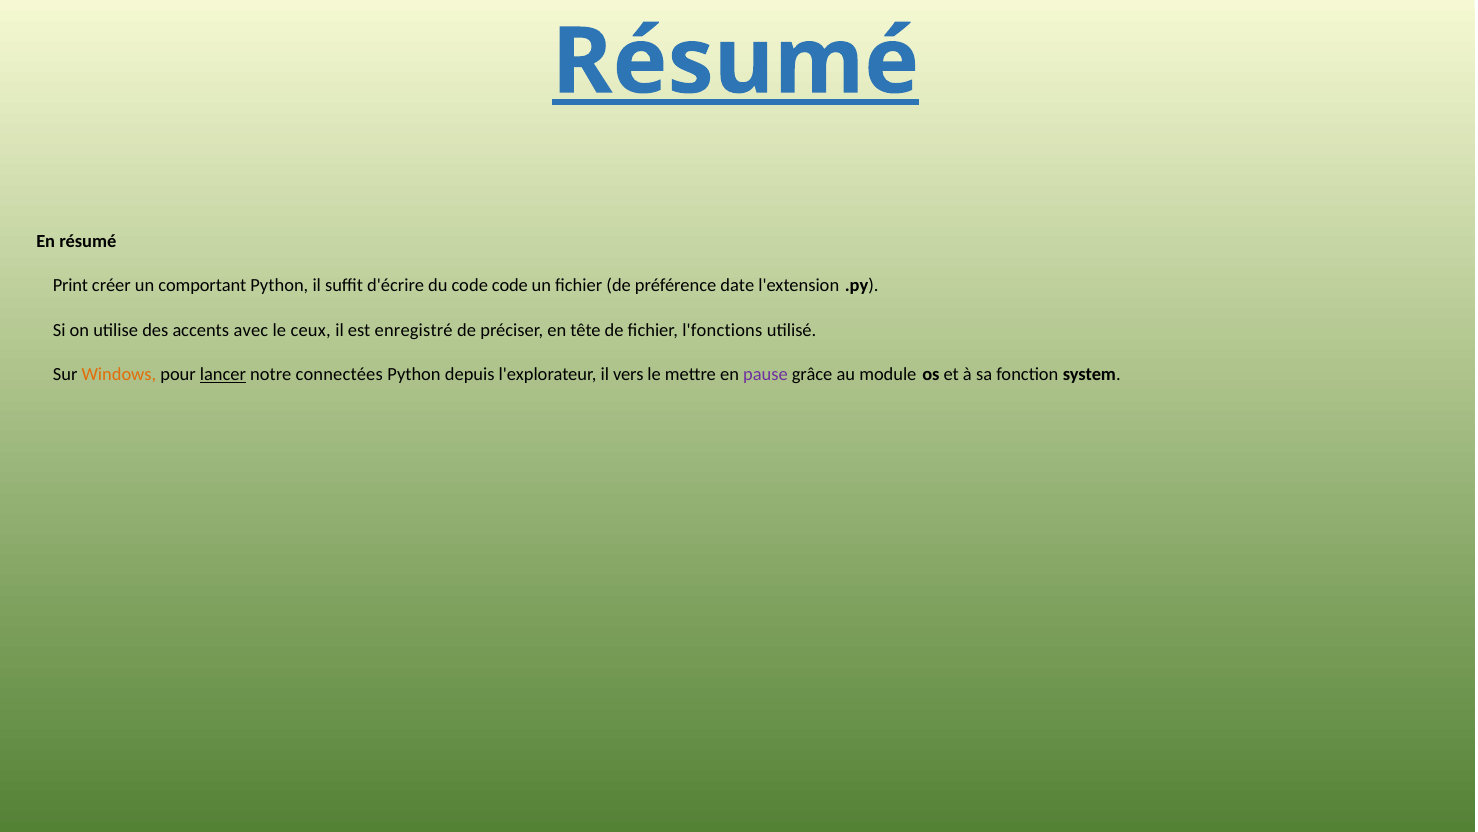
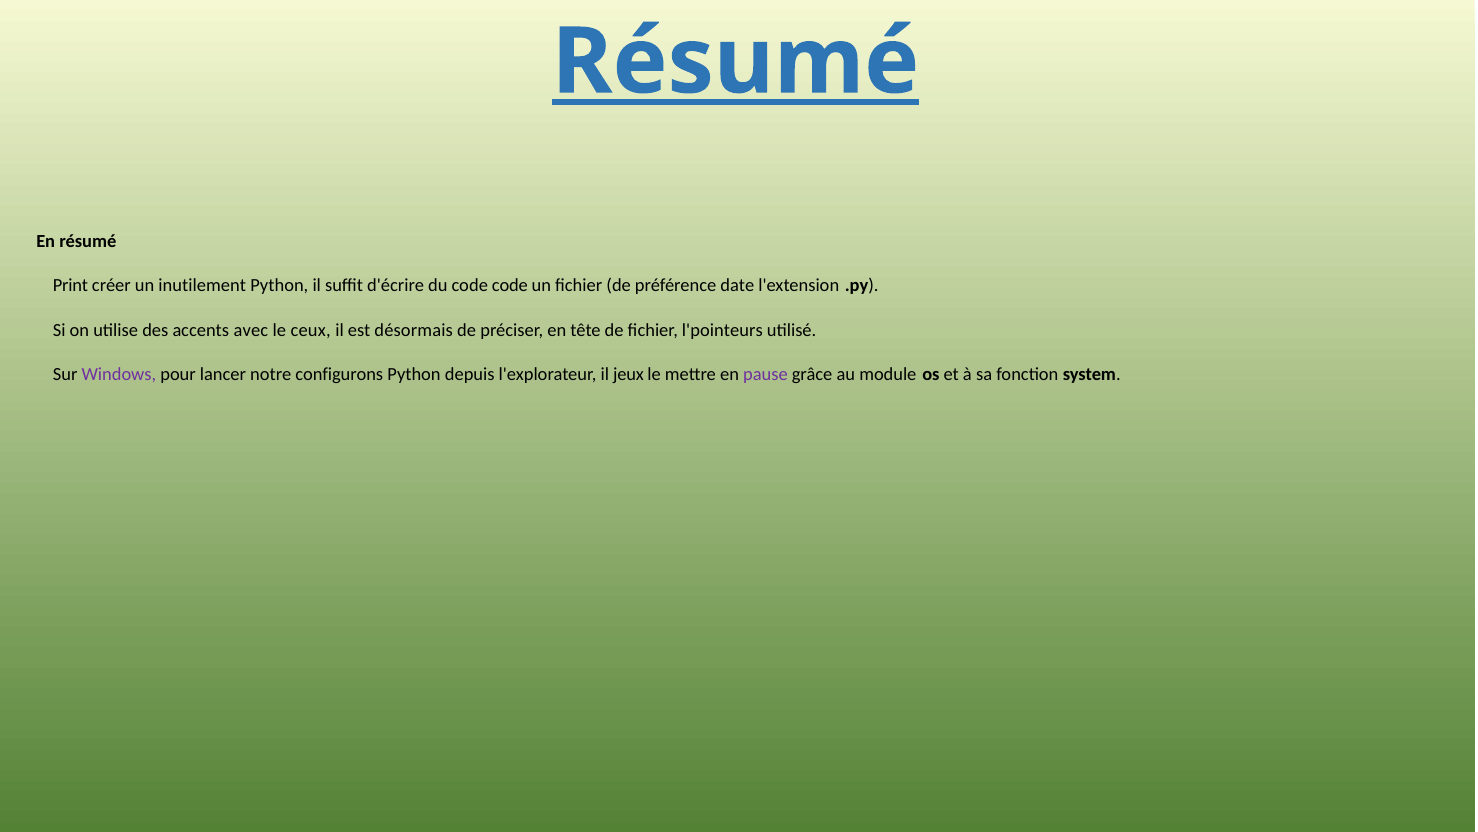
comportant: comportant -> inutilement
enregistré: enregistré -> désormais
l'fonctions: l'fonctions -> l'pointeurs
Windows colour: orange -> purple
lancer underline: present -> none
connectées: connectées -> configurons
vers: vers -> jeux
